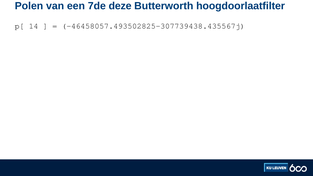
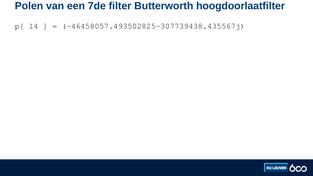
deze: deze -> filter
